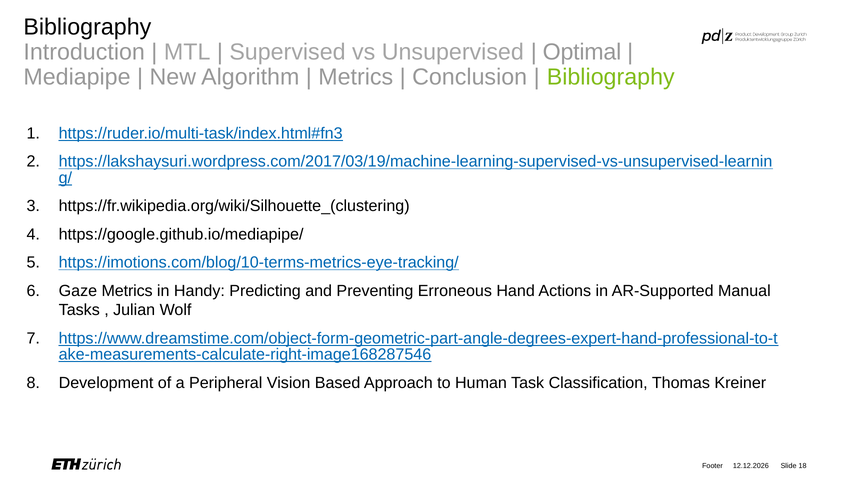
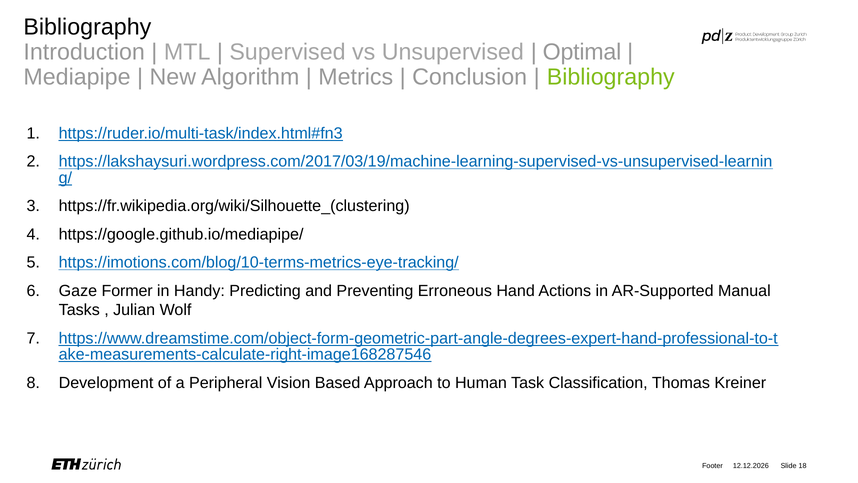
Gaze Metrics: Metrics -> Former
